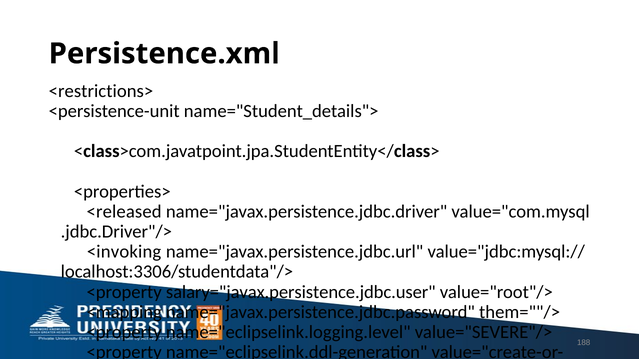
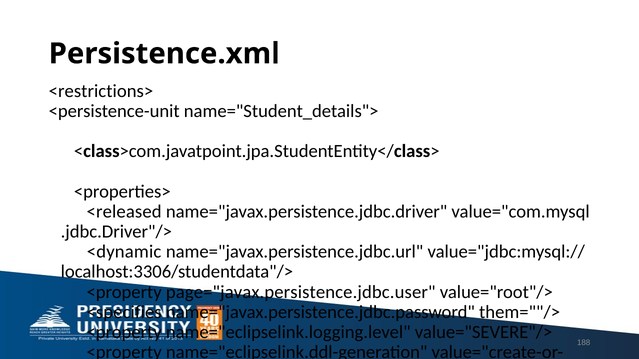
<invoking: <invoking -> <dynamic
salary="javax.persistence.jdbc.user: salary="javax.persistence.jdbc.user -> page="javax.persistence.jdbc.user
<mapping: <mapping -> <specifies
